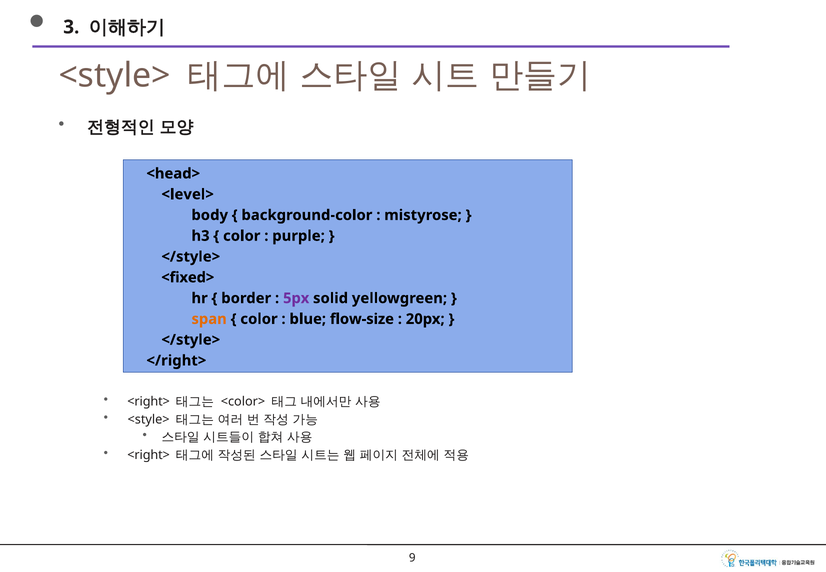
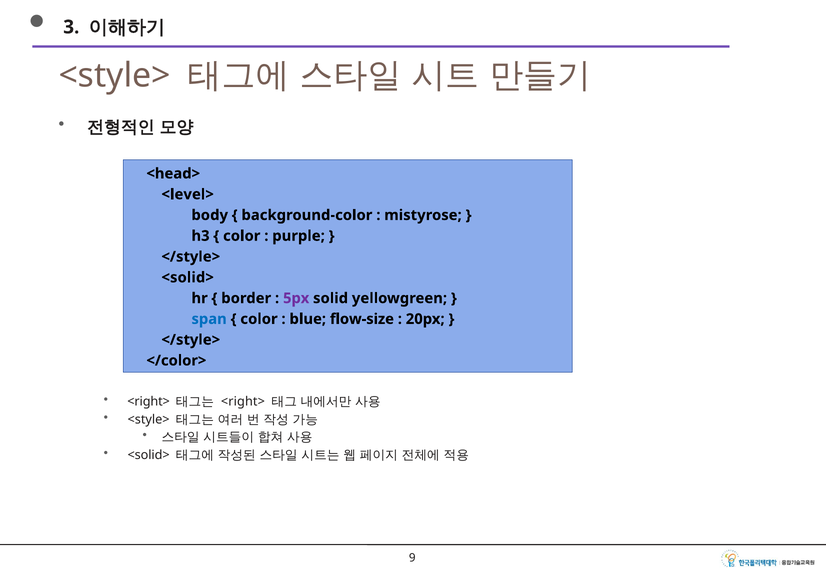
<fixed> at (188, 277): <fixed> -> <solid>
span colour: orange -> blue
</right>: </right> -> </color>
<color> at (243, 402): <color> -> <right>
<right> at (149, 455): <right> -> <solid>
